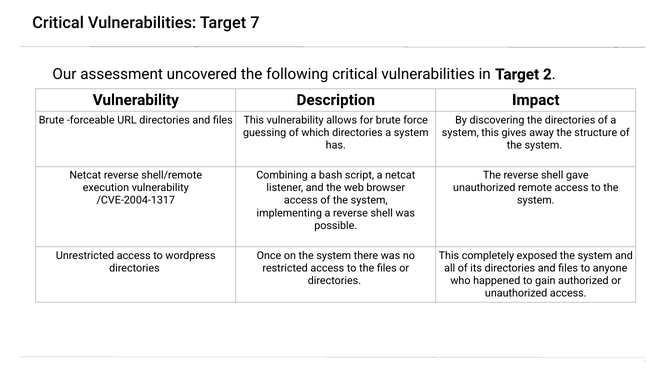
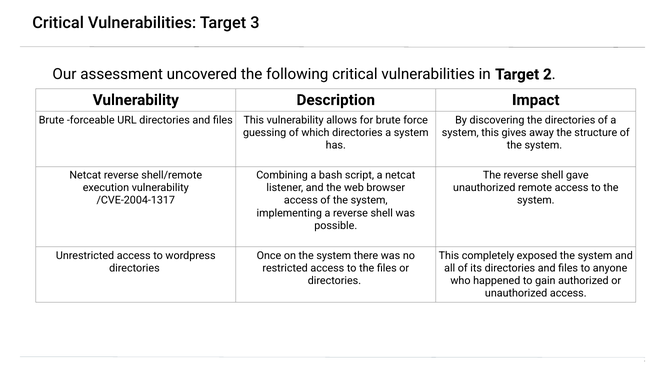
7: 7 -> 3
